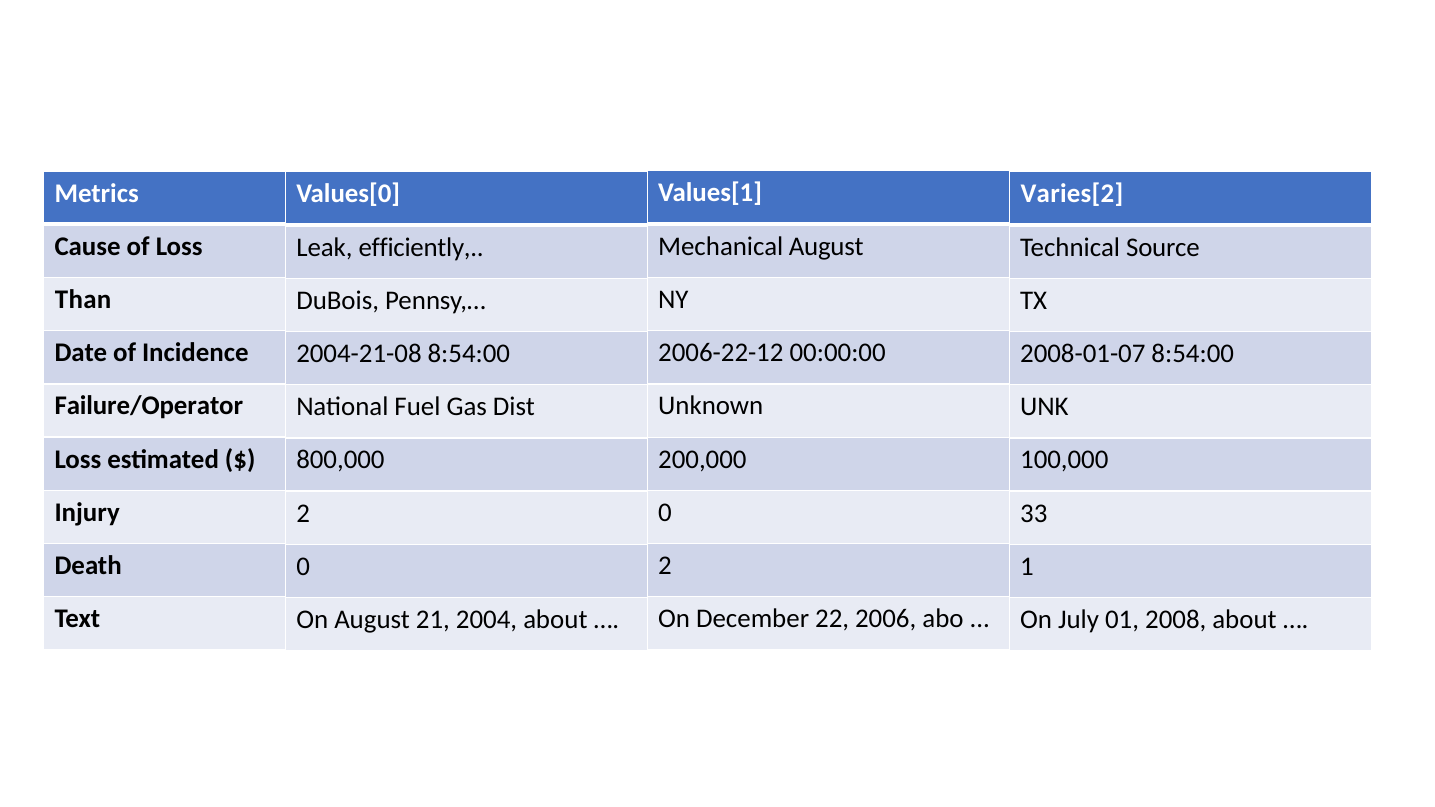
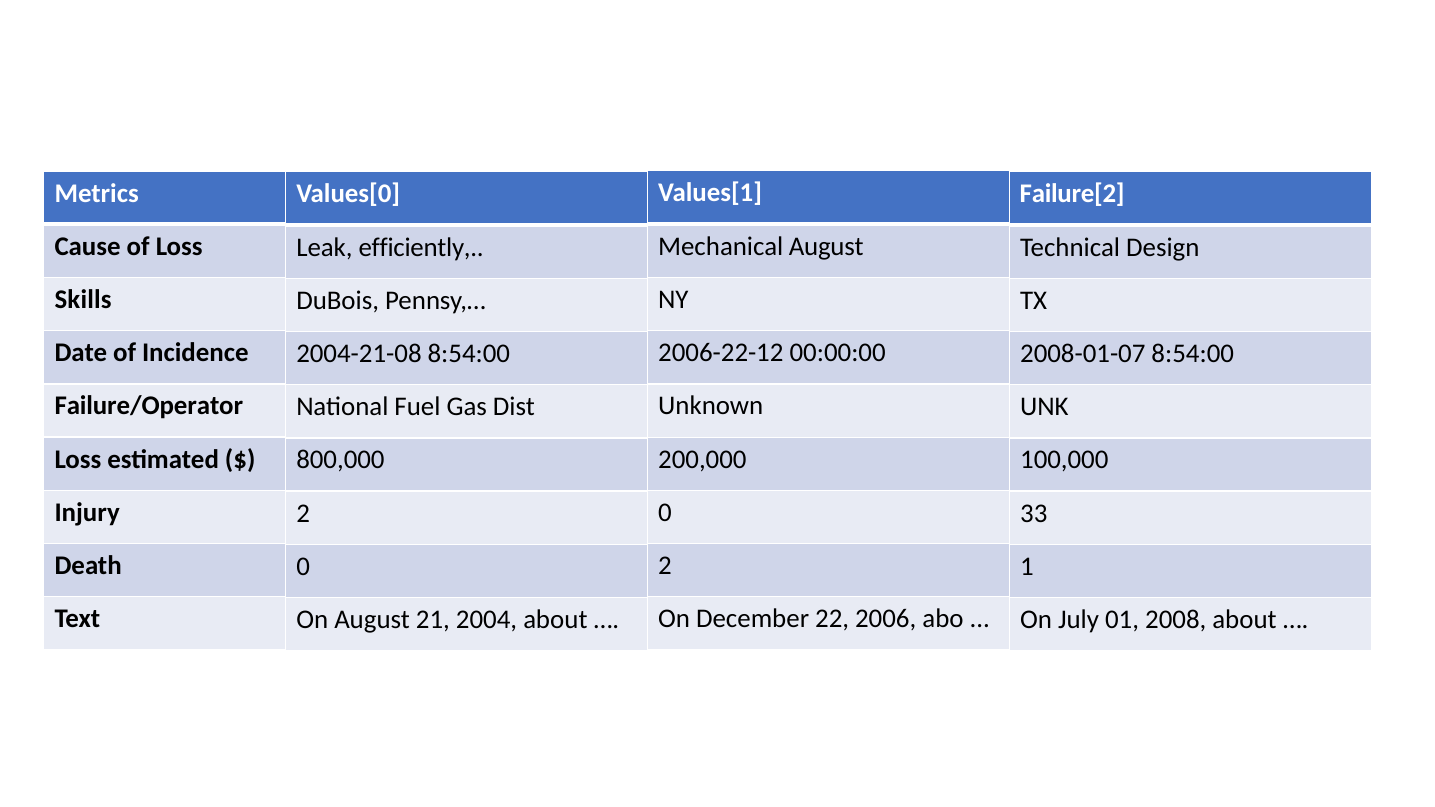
Varies[2: Varies[2 -> Failure[2
Source: Source -> Design
Than: Than -> Skills
